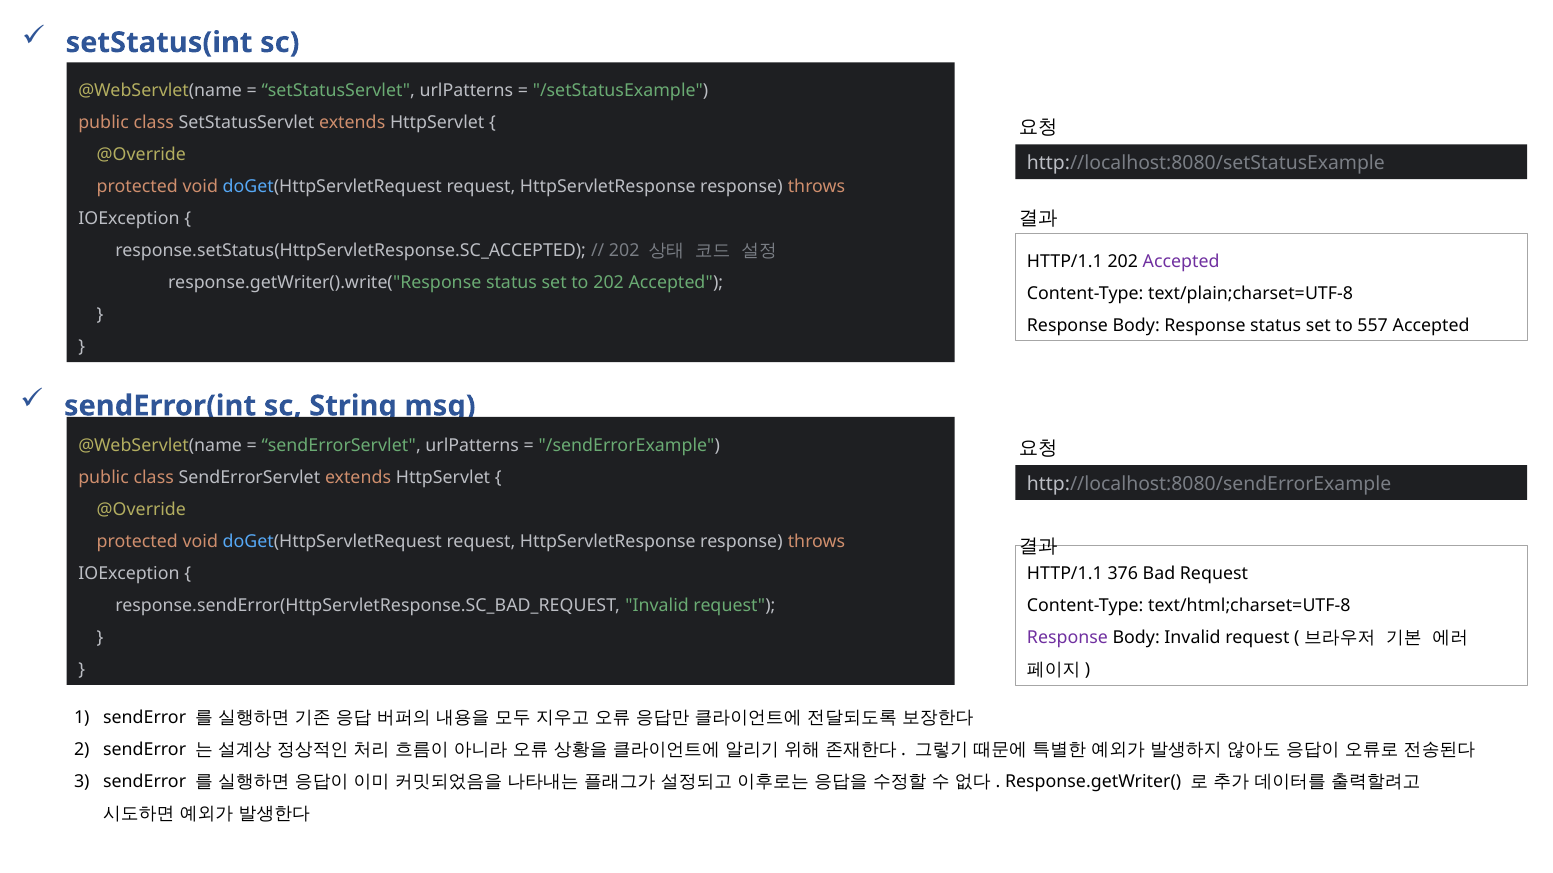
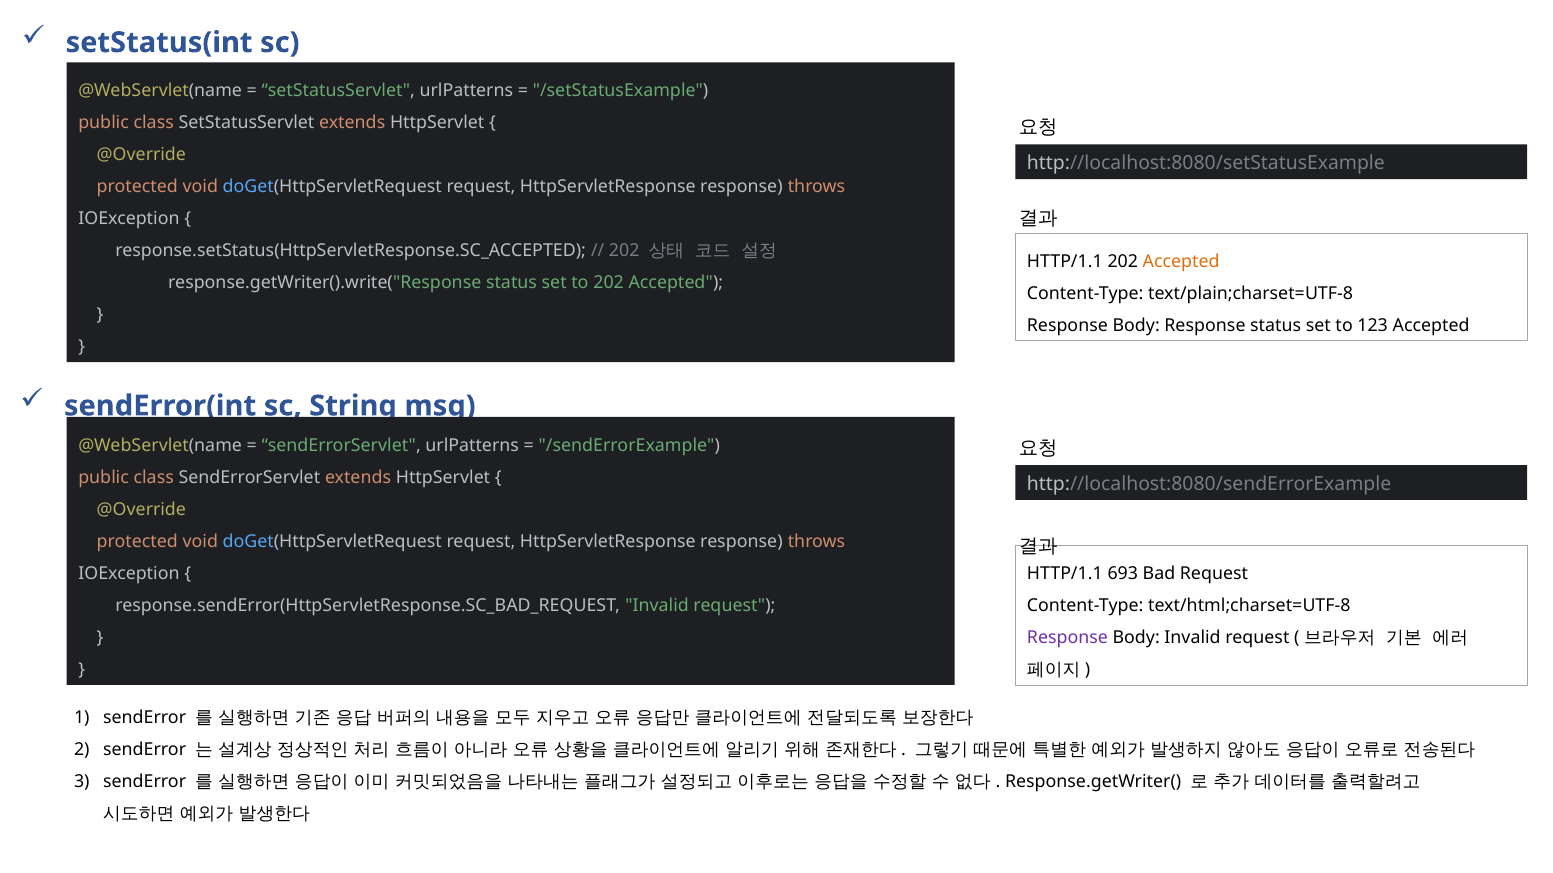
Accepted at (1181, 262) colour: purple -> orange
557: 557 -> 123
376: 376 -> 693
